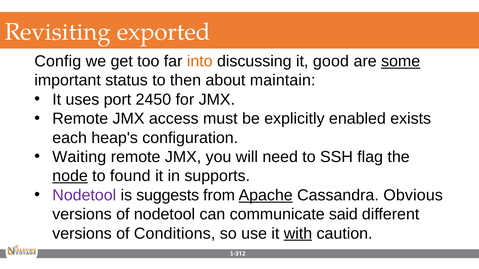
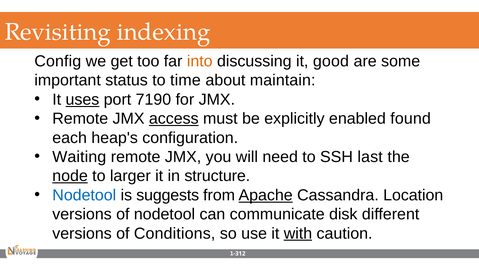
exported: exported -> indexing
some underline: present -> none
then: then -> time
uses underline: none -> present
2450: 2450 -> 7190
access underline: none -> present
exists: exists -> found
flag: flag -> last
found: found -> larger
supports: supports -> structure
Nodetool at (84, 195) colour: purple -> blue
Obvious: Obvious -> Location
said: said -> disk
